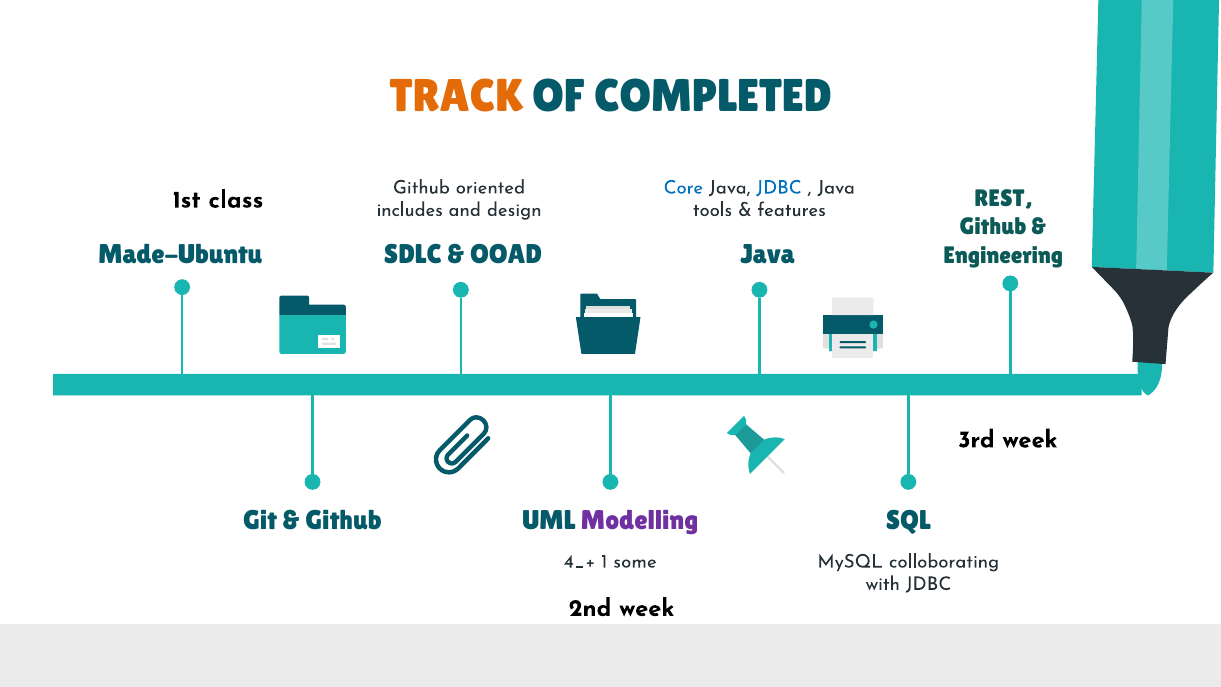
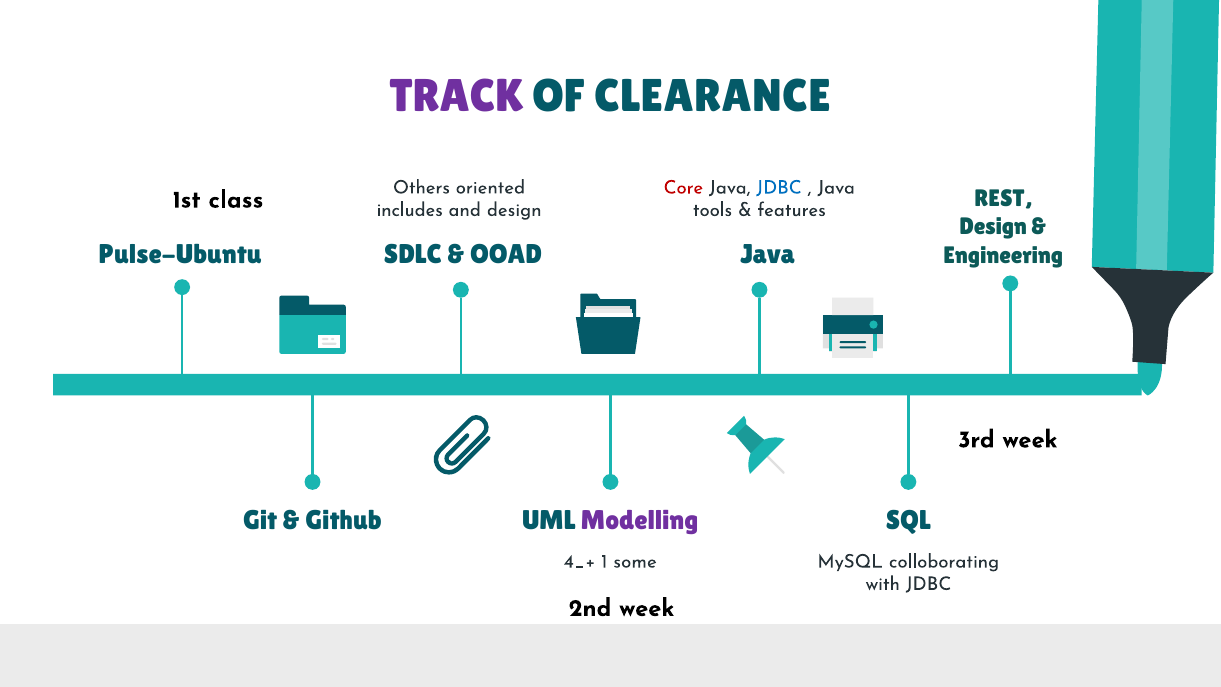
TRACK colour: orange -> purple
COMPLETED: COMPLETED -> CLEARANCE
Github at (421, 187): Github -> Others
Core colour: blue -> red
Github at (993, 227): Github -> Design
Made-Ubuntu: Made-Ubuntu -> Pulse-Ubuntu
